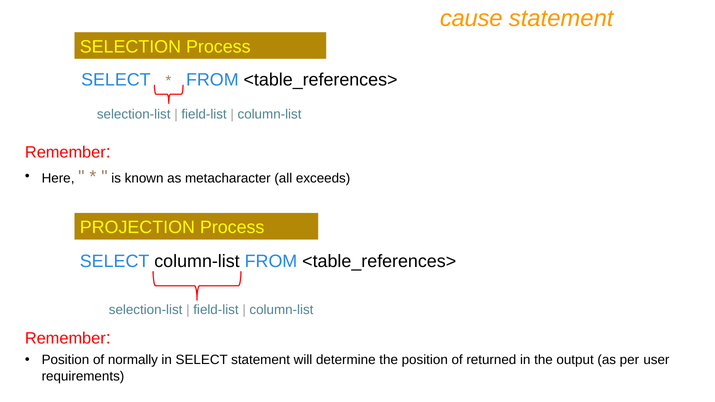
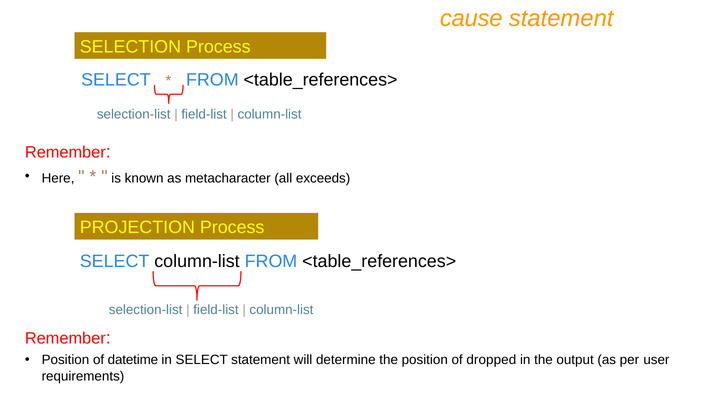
normally: normally -> datetime
returned: returned -> dropped
